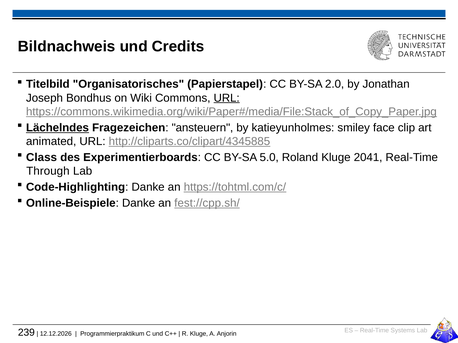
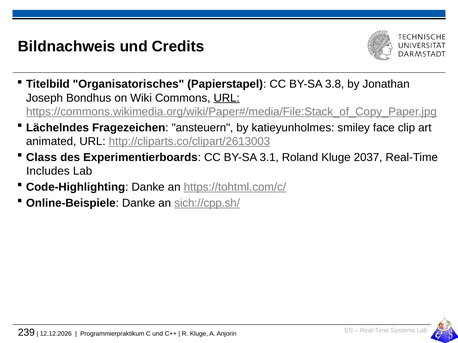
2.0: 2.0 -> 3.8
Lächelndes underline: present -> none
http://cliparts.co/clipart/4345885: http://cliparts.co/clipart/4345885 -> http://cliparts.co/clipart/2613003
5.0: 5.0 -> 3.1
2041: 2041 -> 2037
Through: Through -> Includes
fest://cpp.sh/: fest://cpp.sh/ -> sich://cpp.sh/
